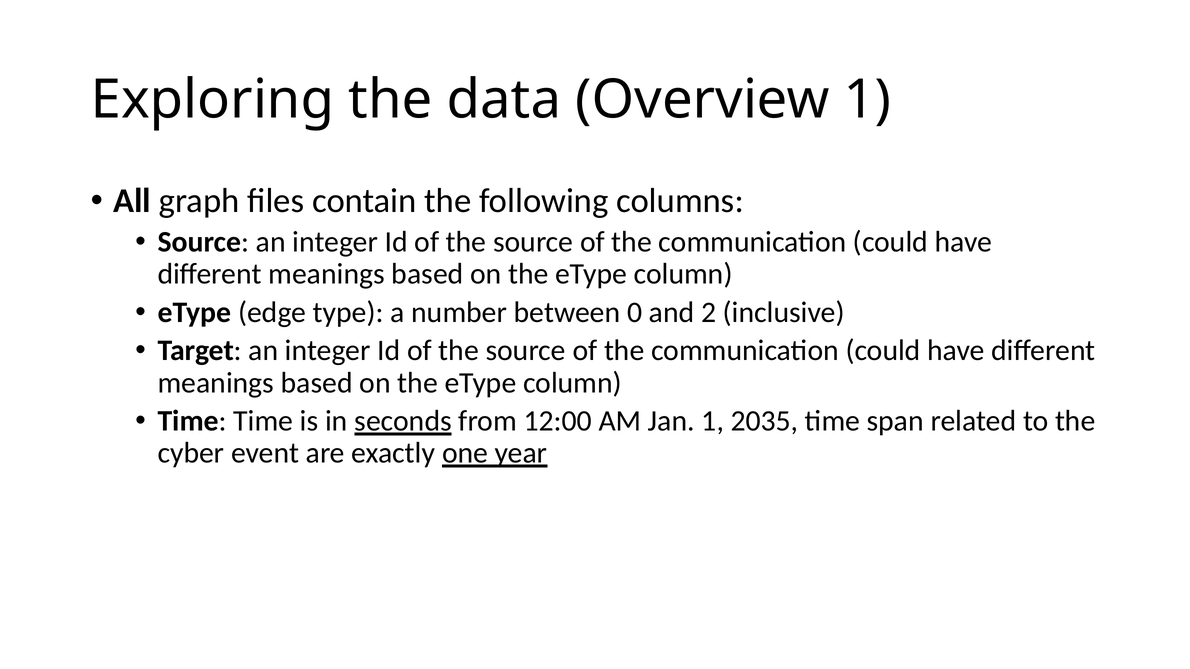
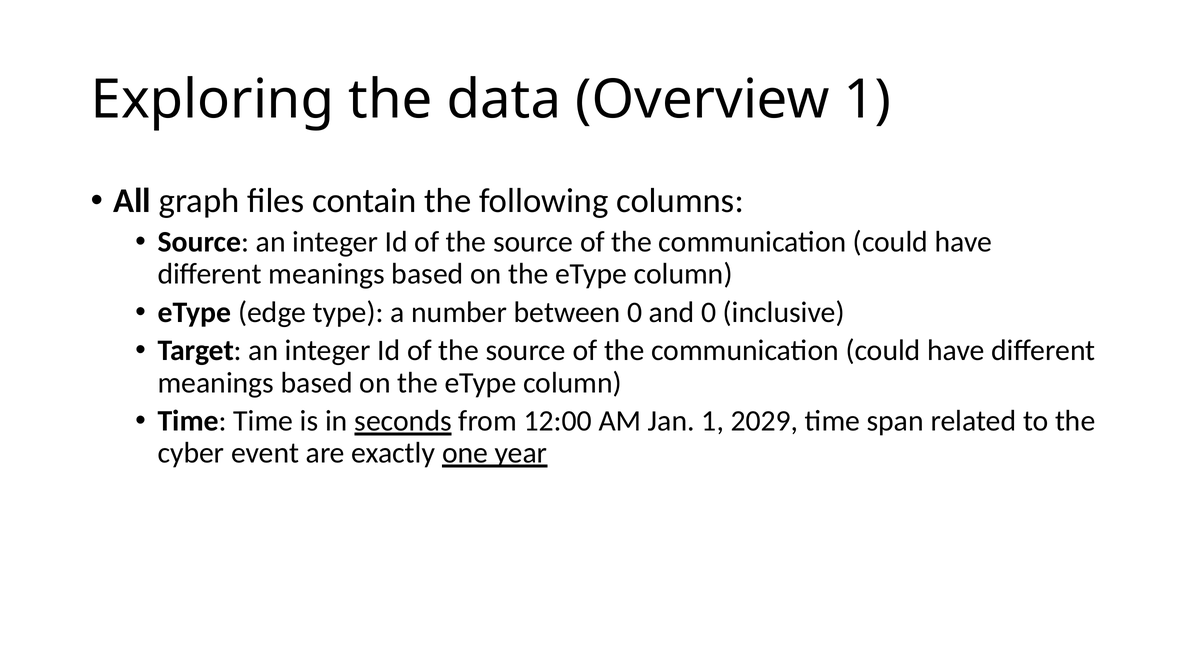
and 2: 2 -> 0
2035: 2035 -> 2029
